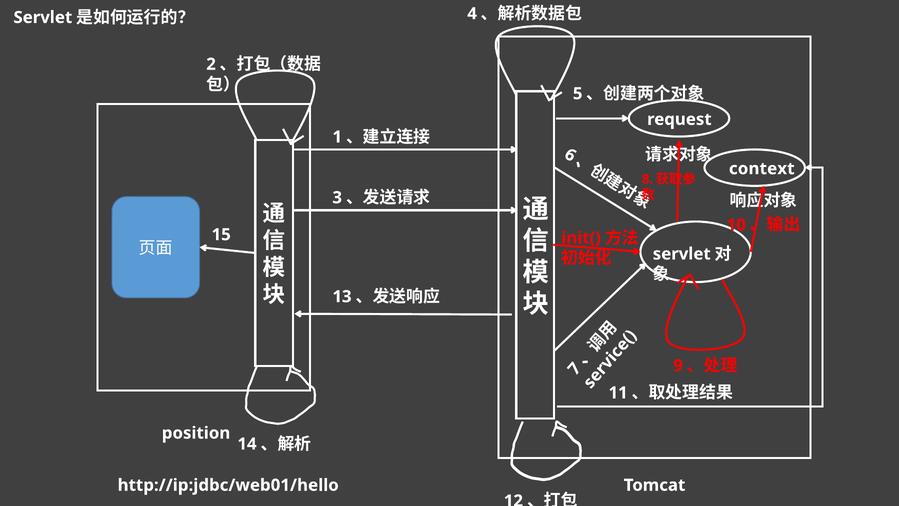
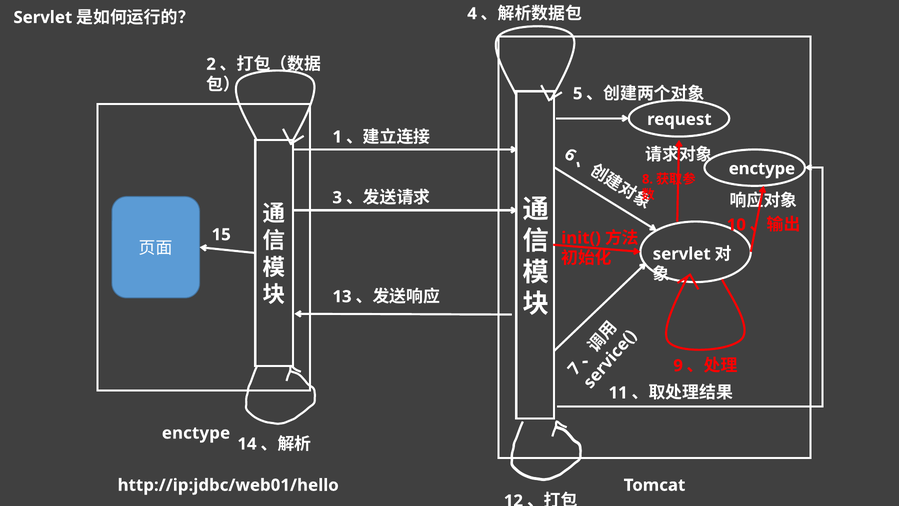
context at (762, 169): context -> enctype
position at (196, 433): position -> enctype
